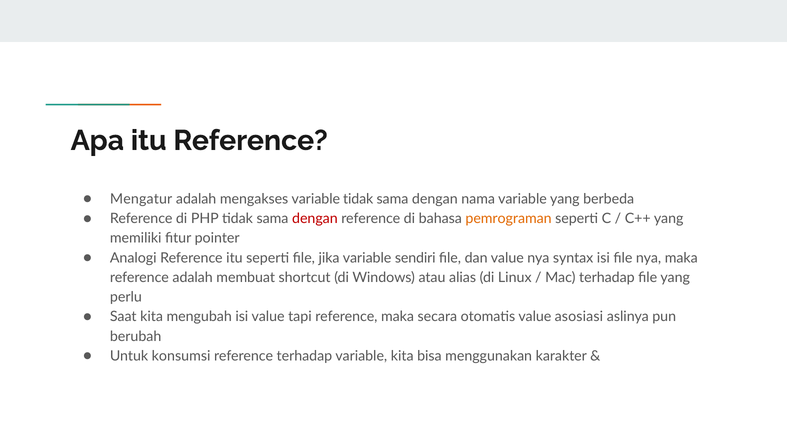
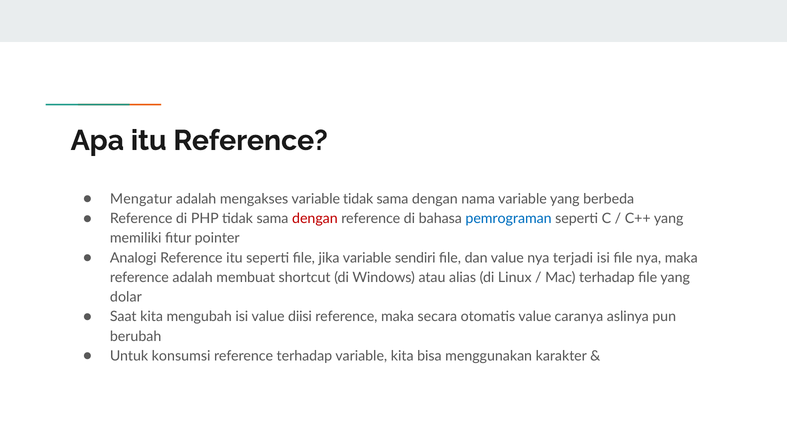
pemrograman colour: orange -> blue
syntax: syntax -> terjadi
perlu: perlu -> dolar
tapi: tapi -> diisi
asosiasi: asosiasi -> caranya
